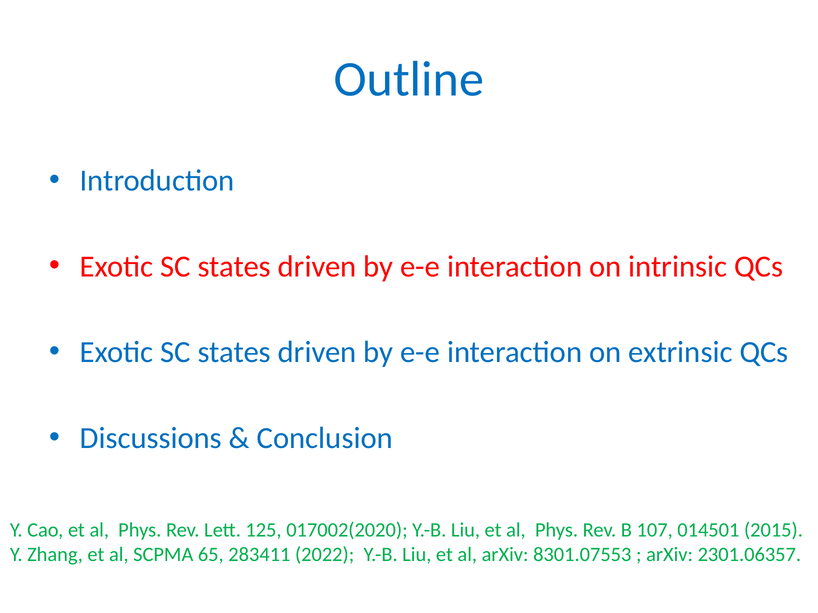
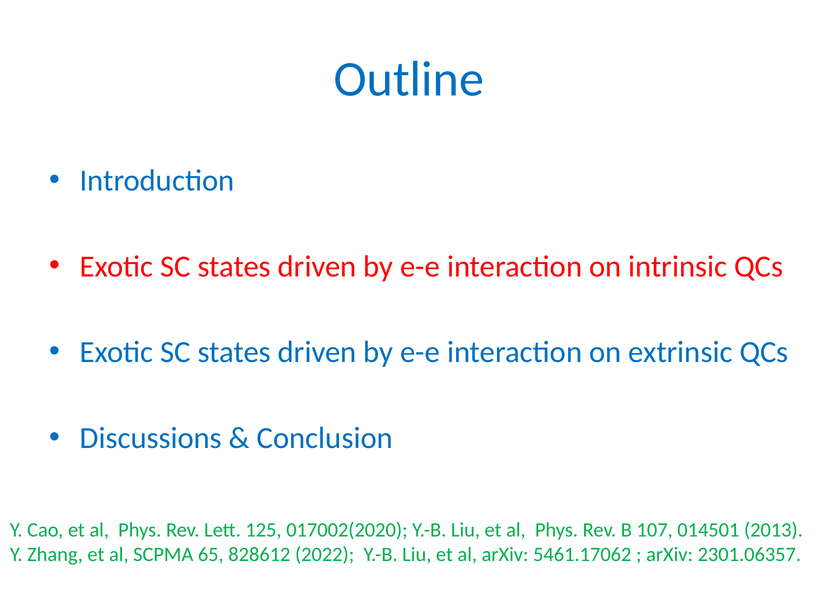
2015: 2015 -> 2013
283411: 283411 -> 828612
8301.07553: 8301.07553 -> 5461.17062
